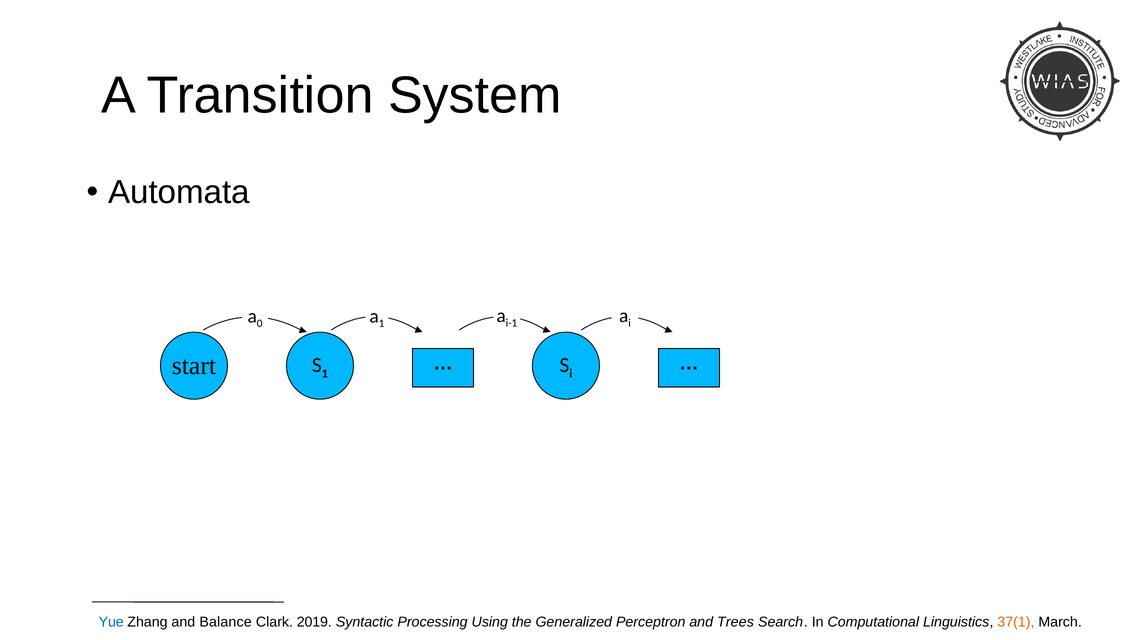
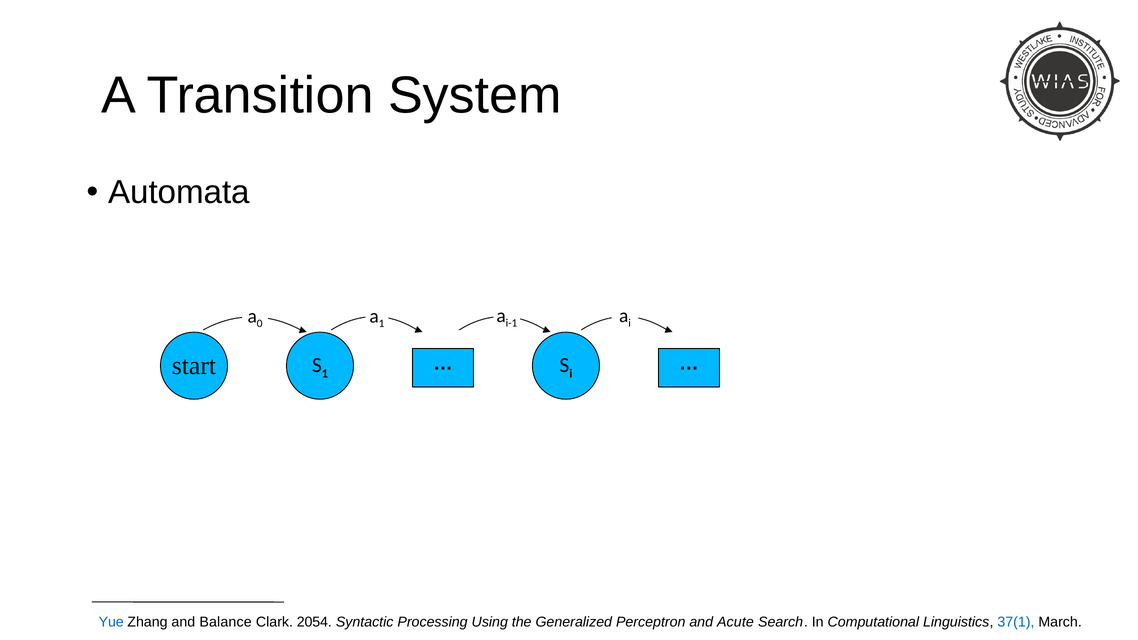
2019: 2019 -> 2054
Trees: Trees -> Acute
37(1 colour: orange -> blue
